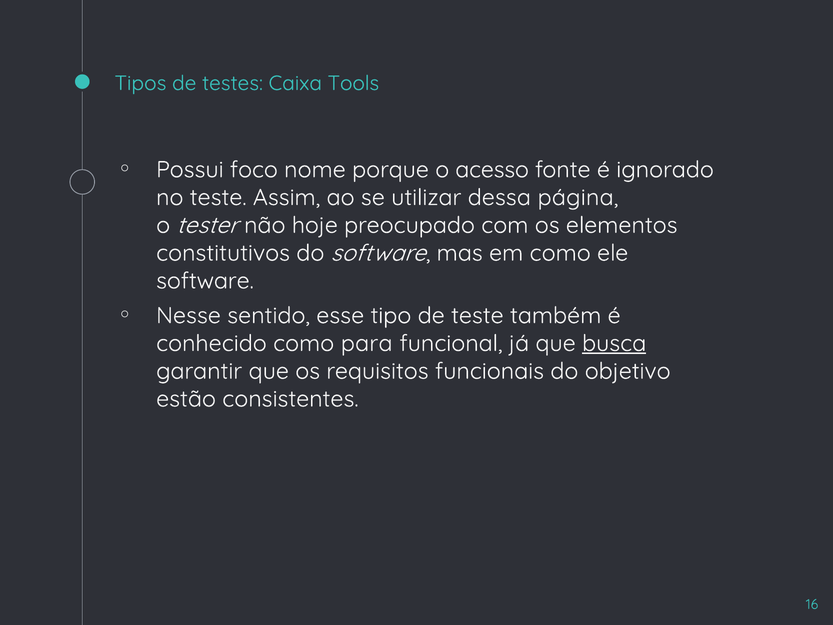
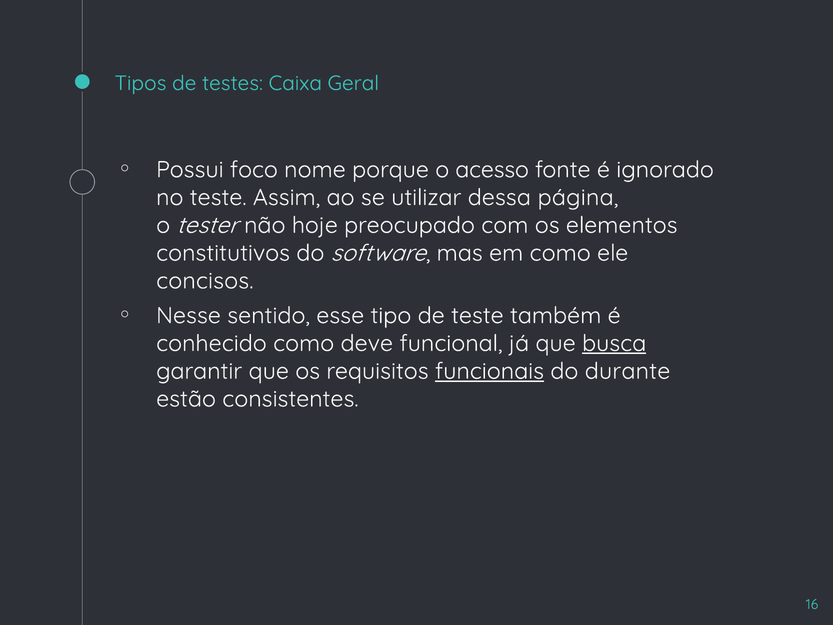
Tools: Tools -> Geral
software at (205, 281): software -> concisos
para: para -> deve
funcionais underline: none -> present
objetivo: objetivo -> durante
